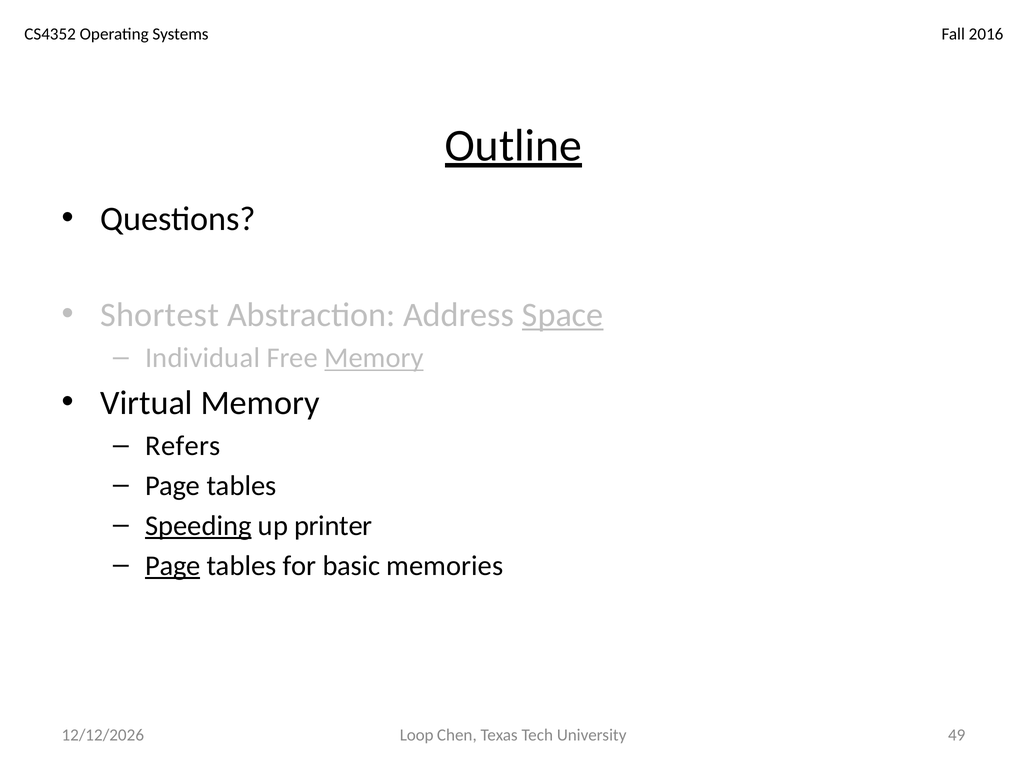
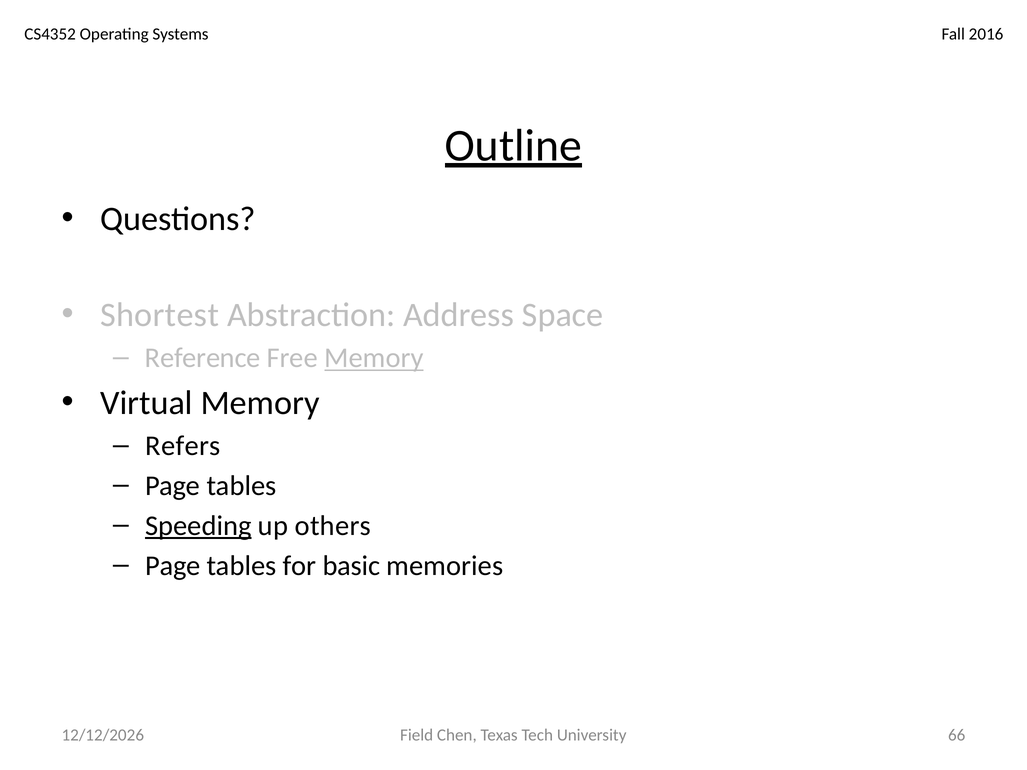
Space underline: present -> none
Individual: Individual -> Reference
printer: printer -> others
Page at (173, 566) underline: present -> none
Loop: Loop -> Field
49: 49 -> 66
